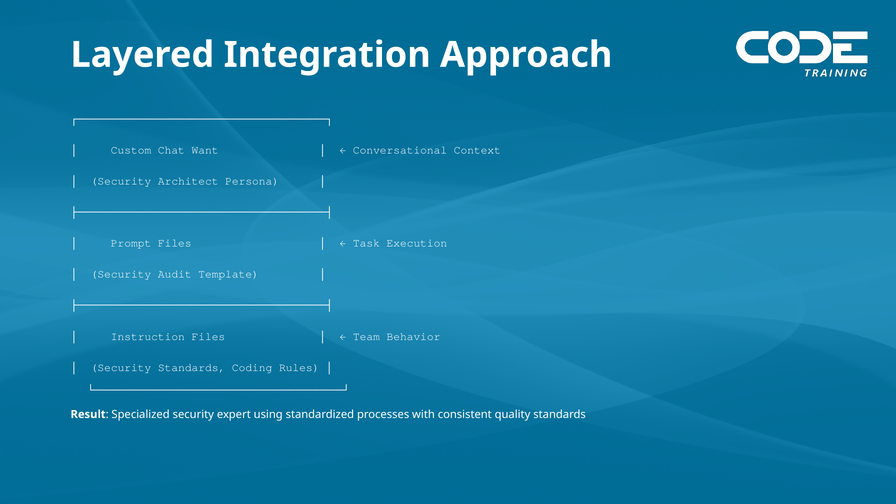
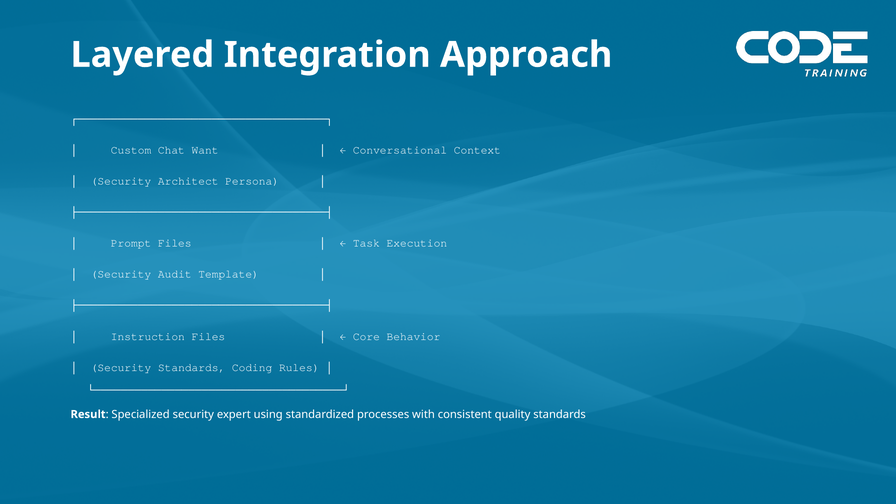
Team: Team -> Core
